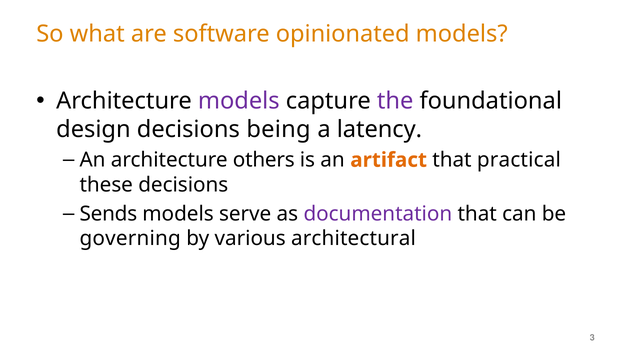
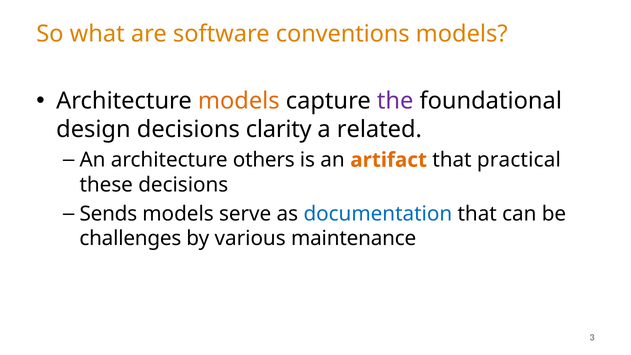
opinionated: opinionated -> conventions
models at (239, 101) colour: purple -> orange
being: being -> clarity
latency: latency -> related
documentation colour: purple -> blue
governing: governing -> challenges
architectural: architectural -> maintenance
